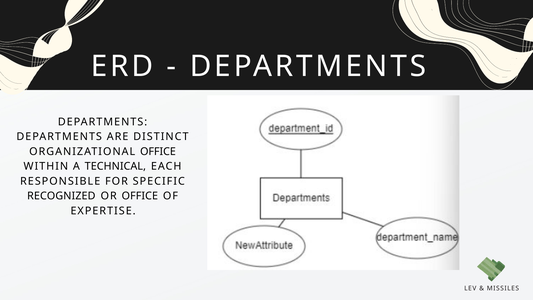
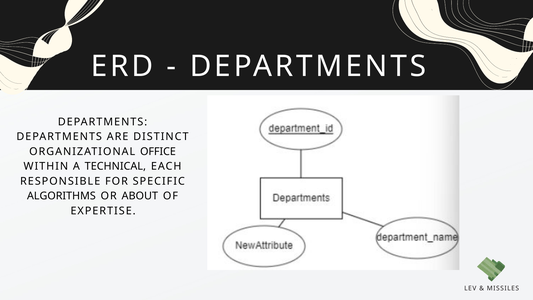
RECOGNIZED: RECOGNIZED -> ALGORITHMS
OR OFFICE: OFFICE -> ABOUT
